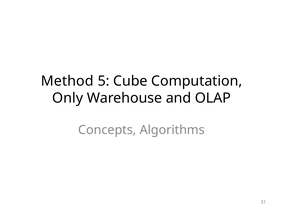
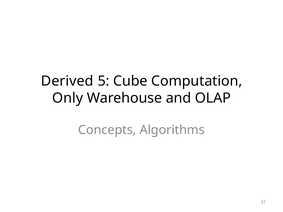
Method: Method -> Derived
